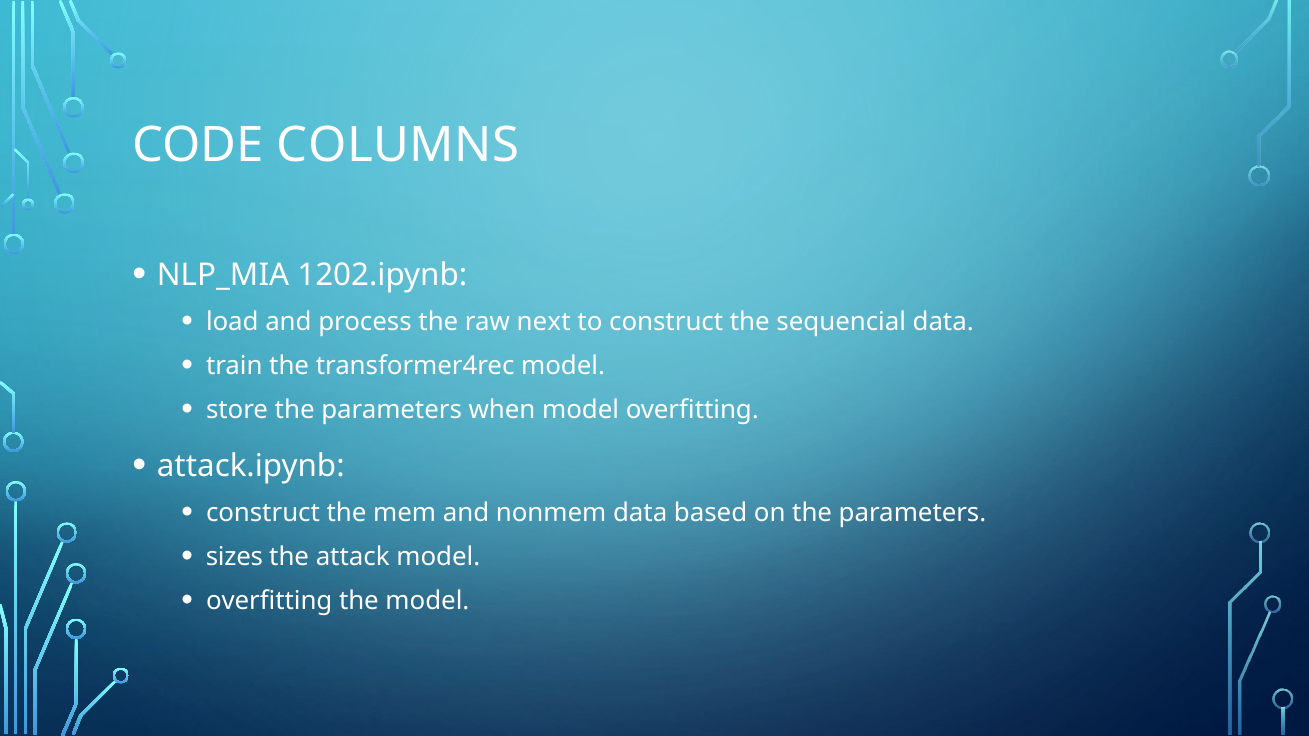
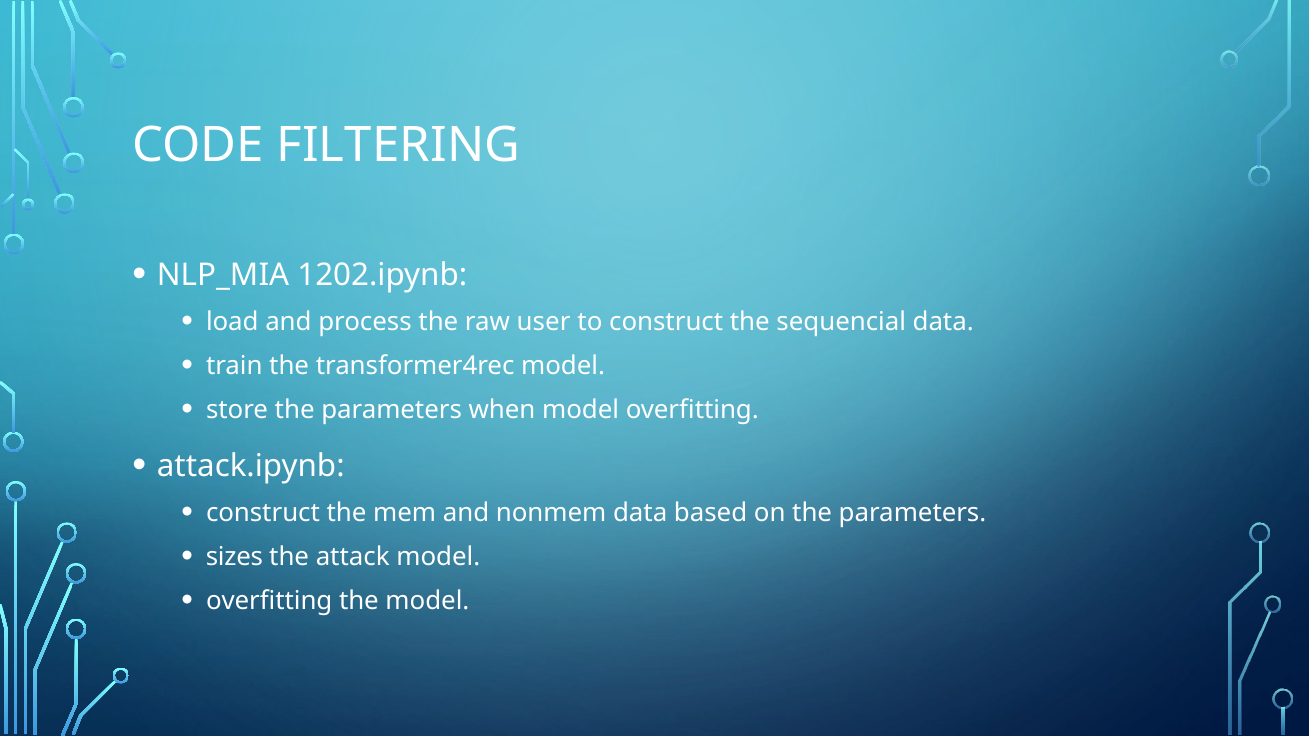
COLUMNS: COLUMNS -> FILTERING
next: next -> user
